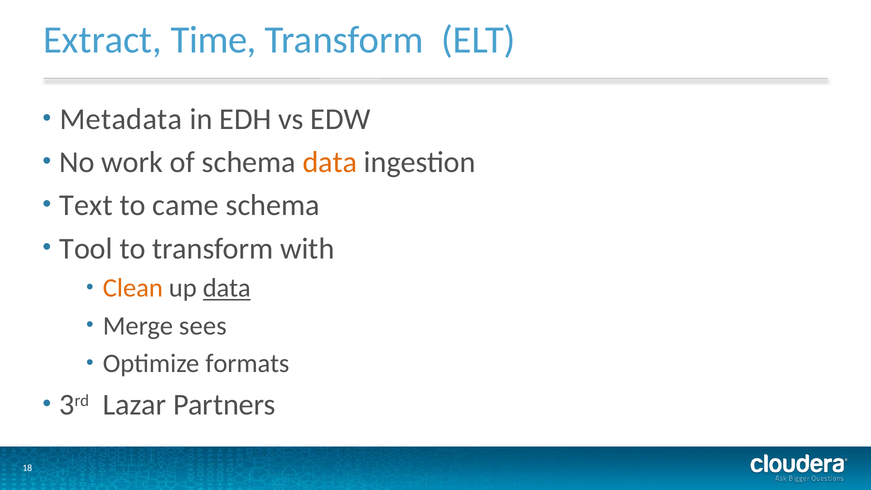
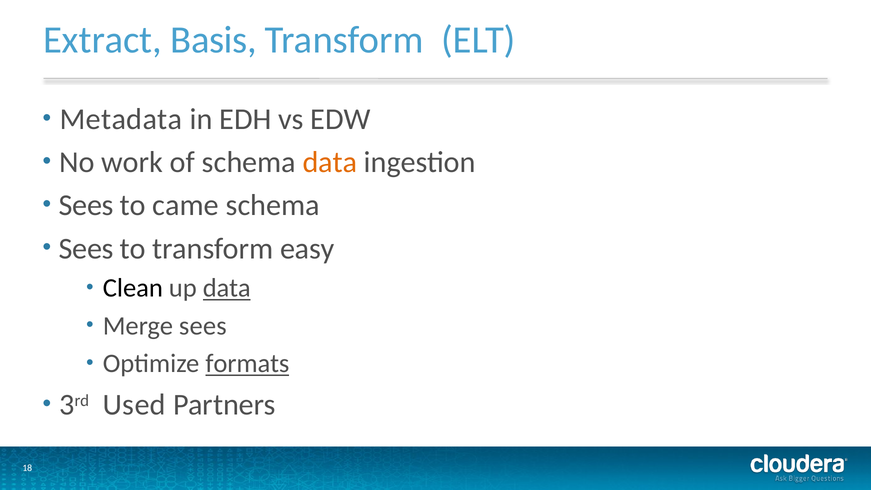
Time: Time -> Basis
Text at (86, 205): Text -> Sees
Tool at (86, 249): Tool -> Sees
with: with -> easy
Clean colour: orange -> black
formats underline: none -> present
Lazar: Lazar -> Used
